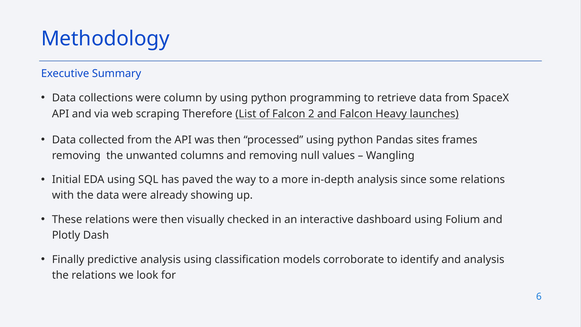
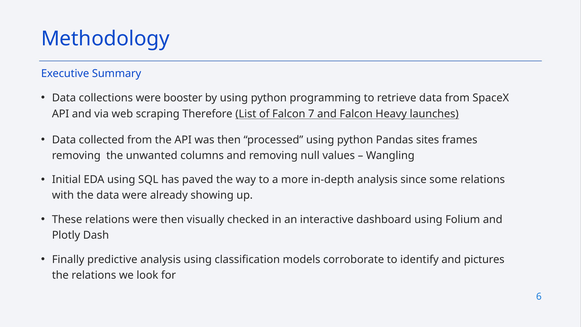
column: column -> booster
2: 2 -> 7
and analysis: analysis -> pictures
